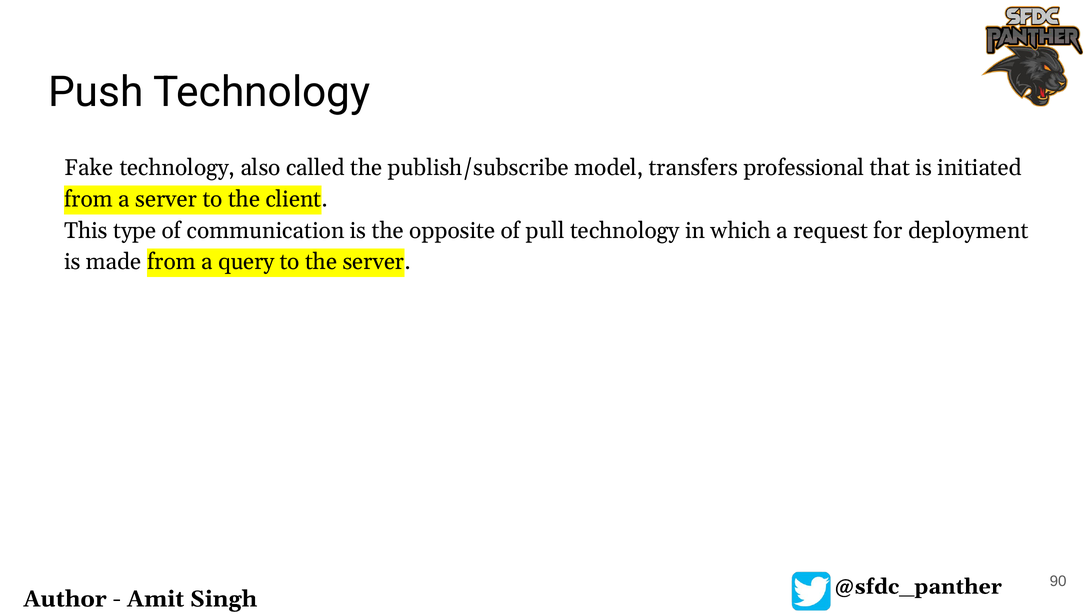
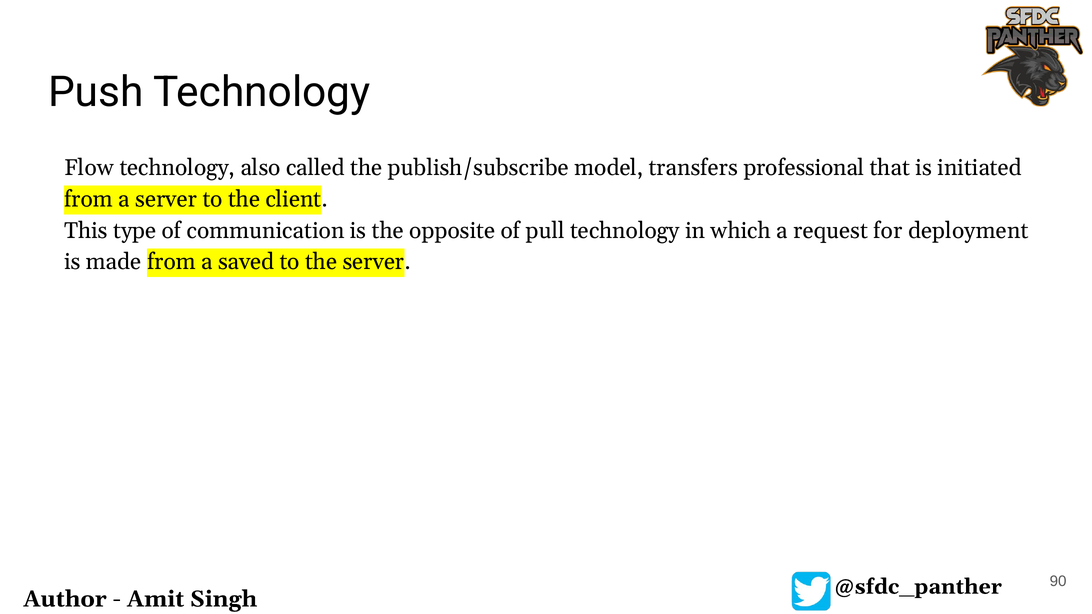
Fake: Fake -> Flow
query: query -> saved
